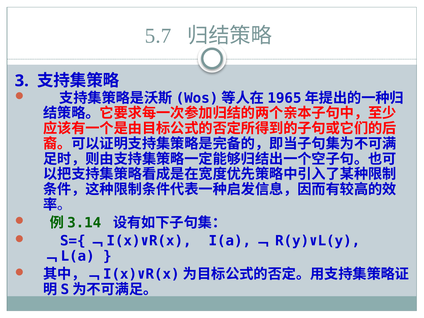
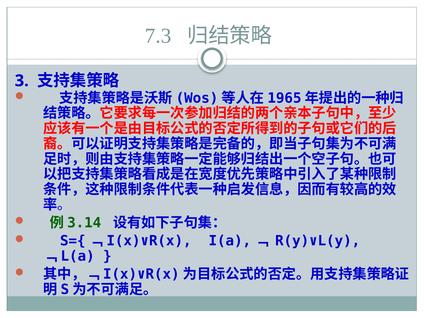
5.7: 5.7 -> 7.3
